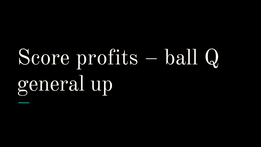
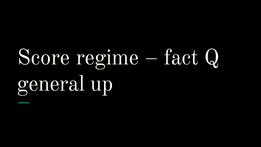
profits: profits -> regime
ball: ball -> fact
